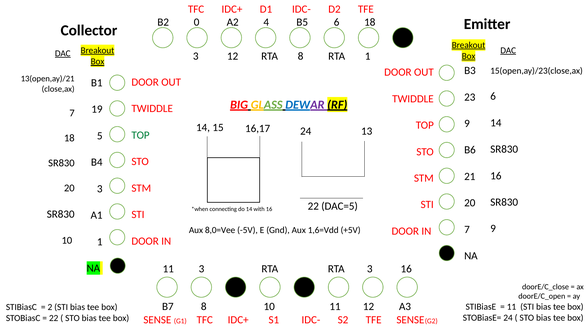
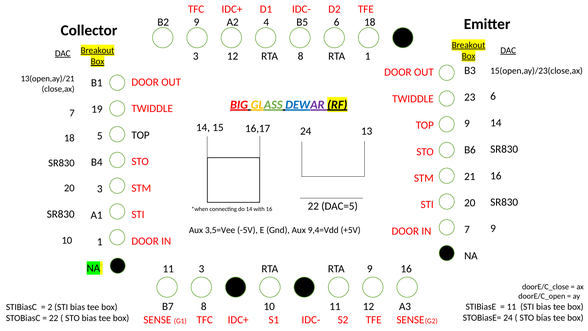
B2 0: 0 -> 9
TOP at (141, 135) colour: green -> black
8,0=Vee: 8,0=Vee -> 3,5=Vee
1,6=Vdd: 1,6=Vdd -> 9,4=Vdd
RTA 3: 3 -> 9
